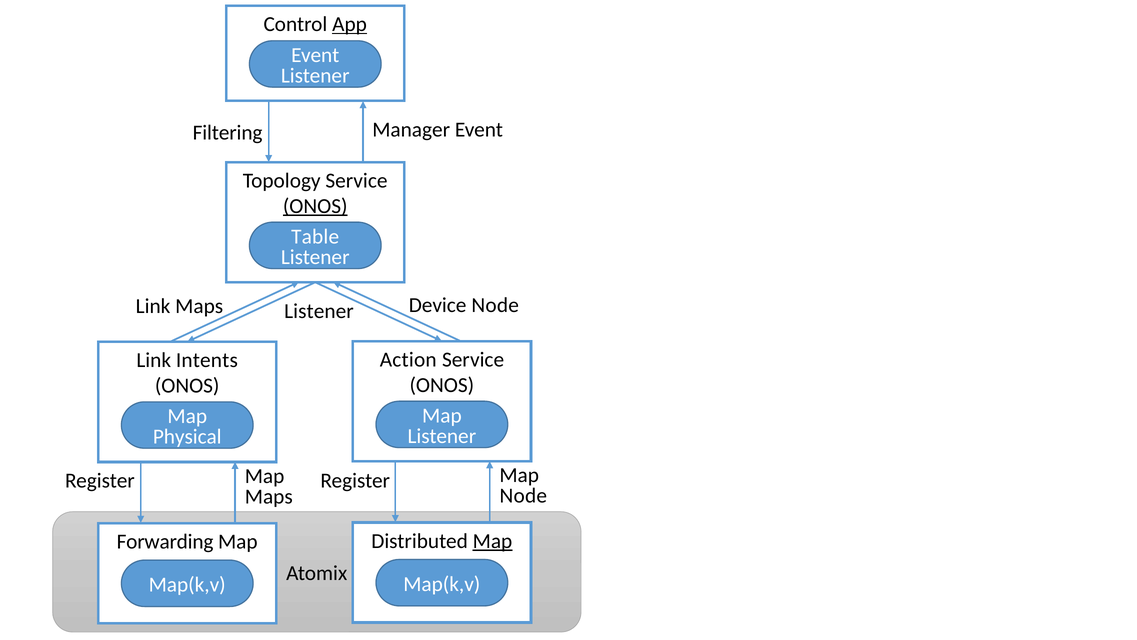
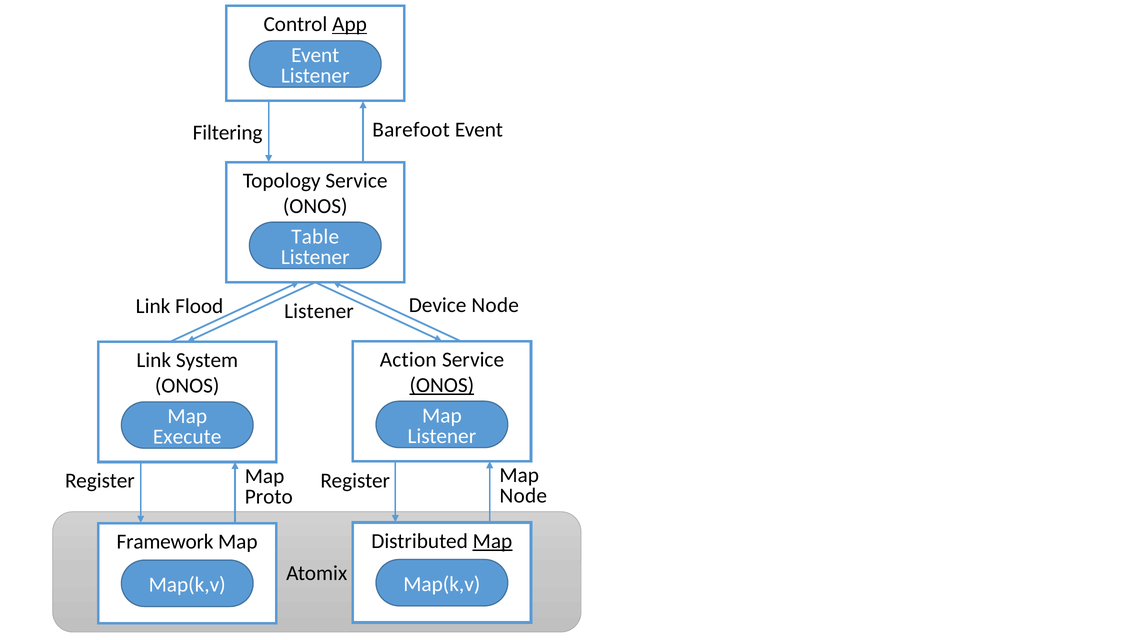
Manager: Manager -> Barefoot
ONOS at (315, 206) underline: present -> none
Link Maps: Maps -> Flood
Intents: Intents -> System
ONOS at (442, 385) underline: none -> present
Physical: Physical -> Execute
Maps at (269, 496): Maps -> Proto
Forwarding: Forwarding -> Framework
